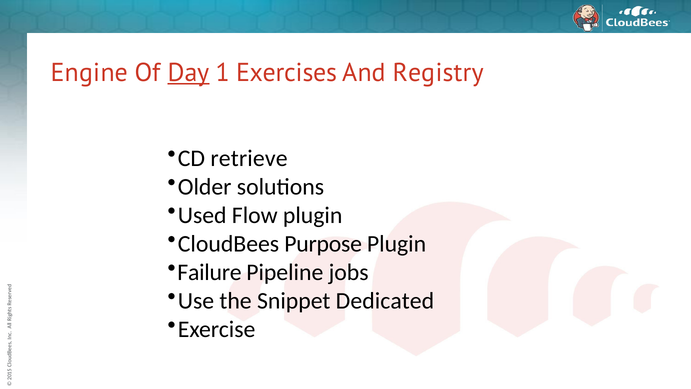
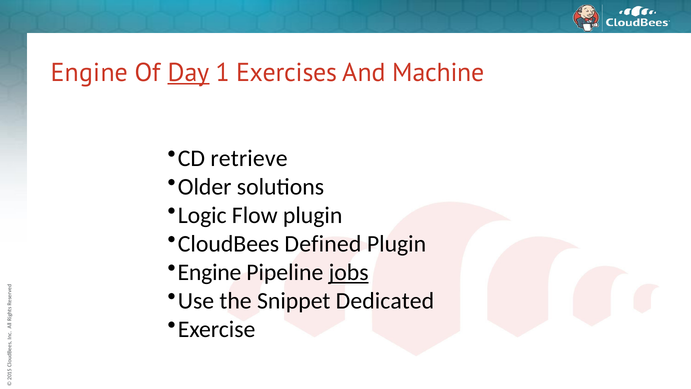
Registry: Registry -> Machine
Used: Used -> Logic
Purpose: Purpose -> Defined
Failure at (209, 272): Failure -> Engine
jobs underline: none -> present
